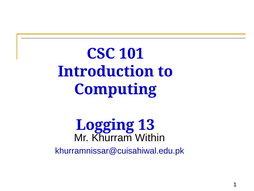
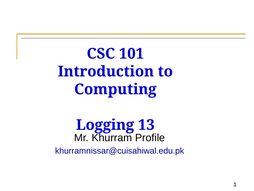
Within: Within -> Profile
